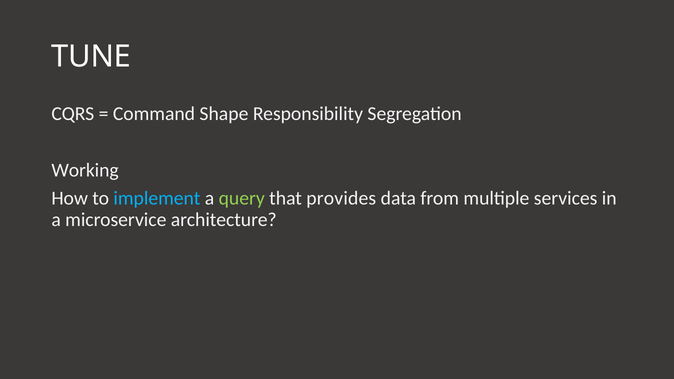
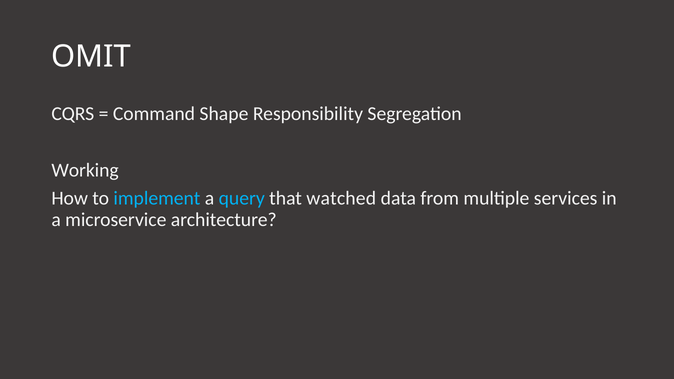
TUNE: TUNE -> OMIT
query colour: light green -> light blue
provides: provides -> watched
